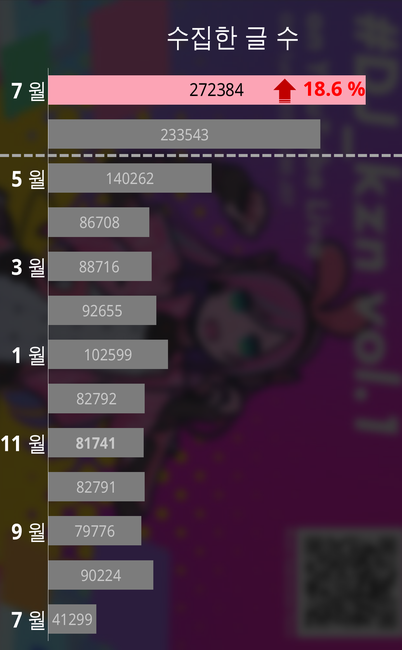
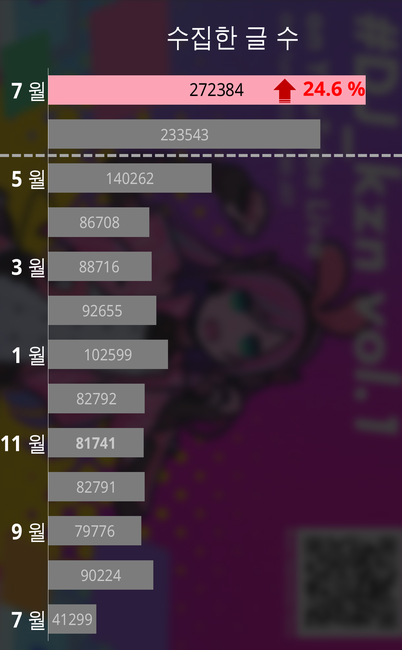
18.6: 18.6 -> 24.6
